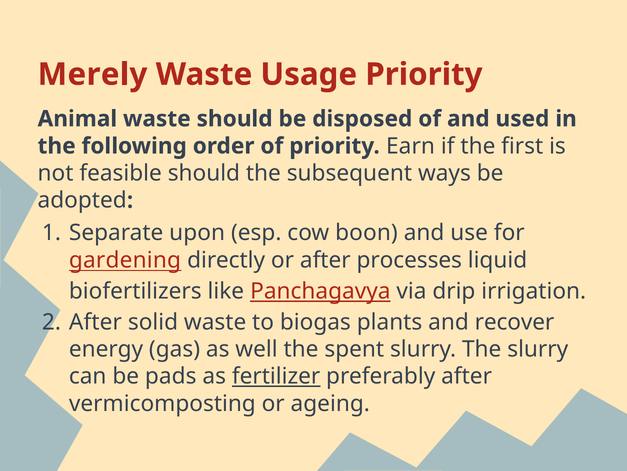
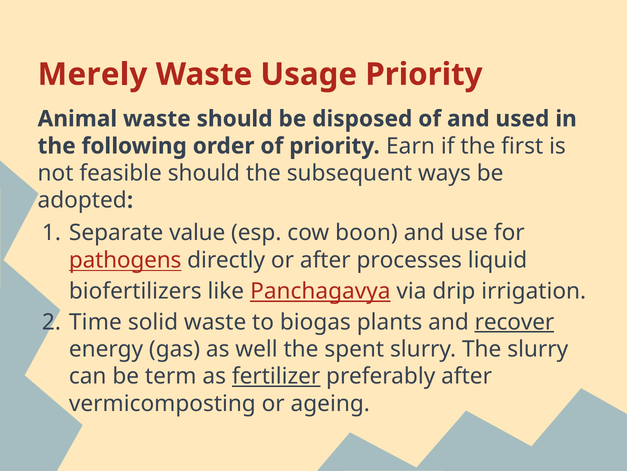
upon: upon -> value
gardening: gardening -> pathogens
After at (95, 322): After -> Time
recover underline: none -> present
pads: pads -> term
